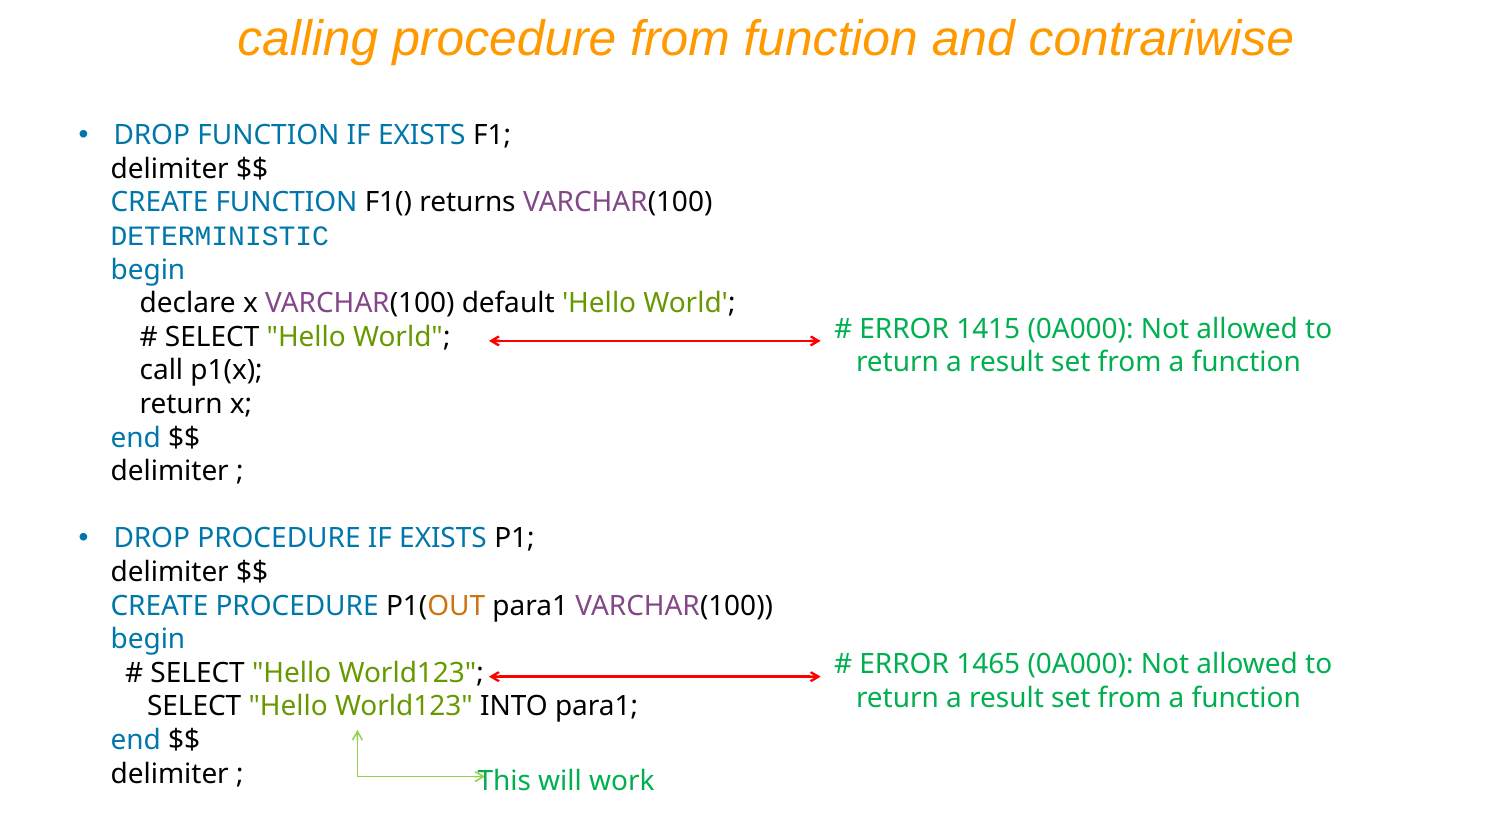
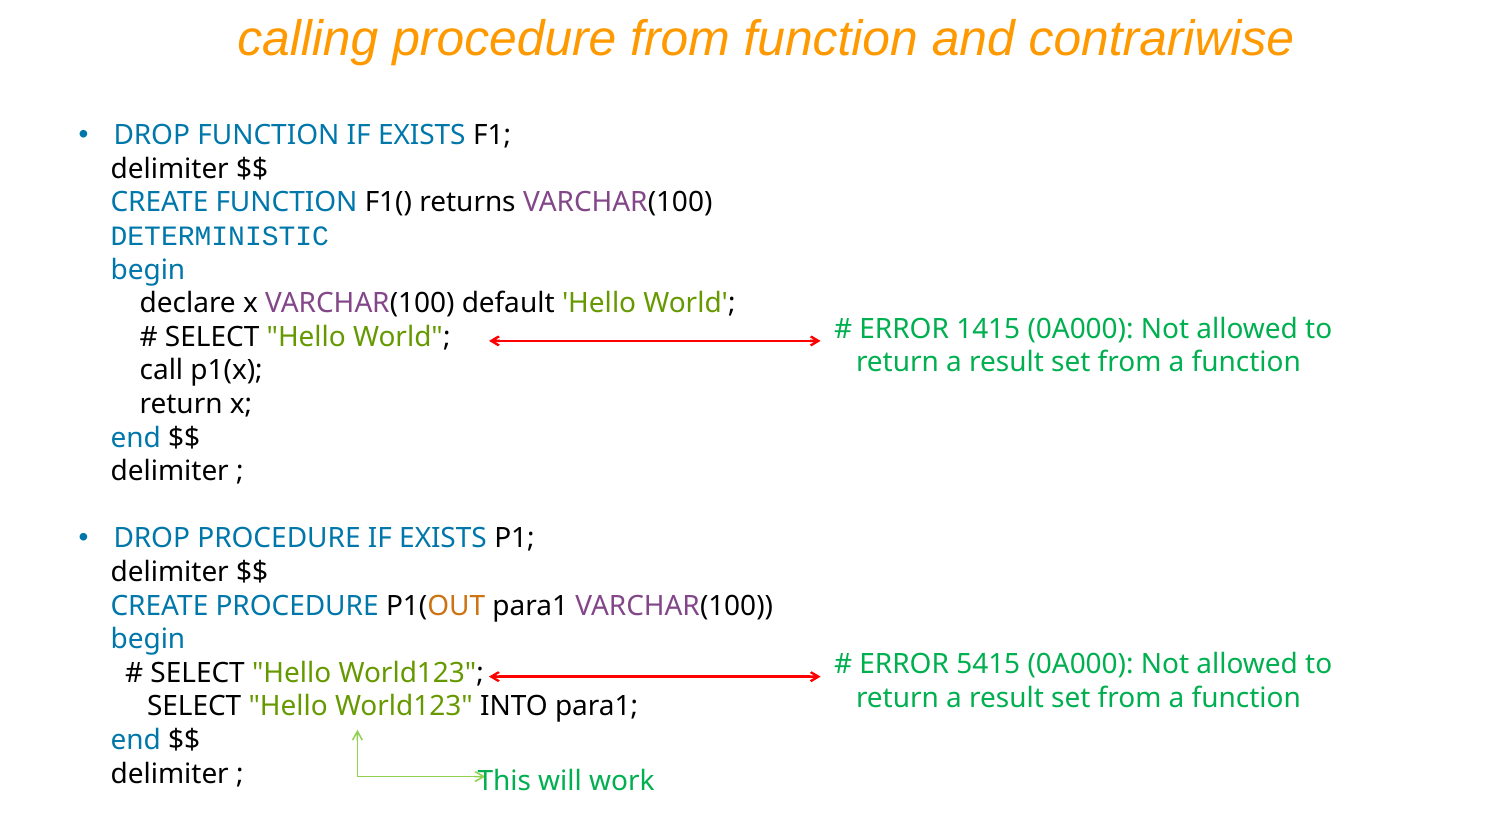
1465: 1465 -> 5415
